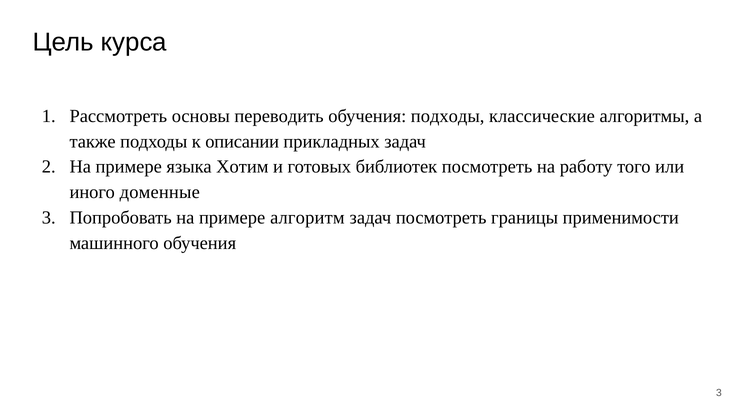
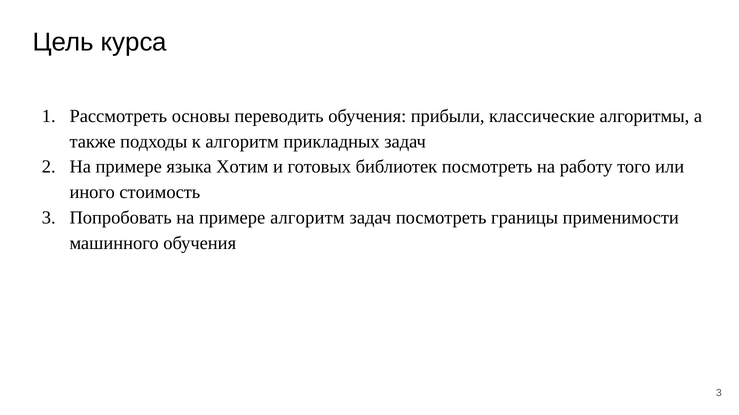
обучения подходы: подходы -> прибыли
к описании: описании -> алгоритм
доменные: доменные -> стоимость
